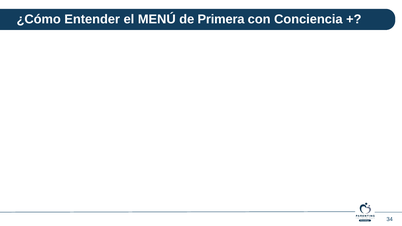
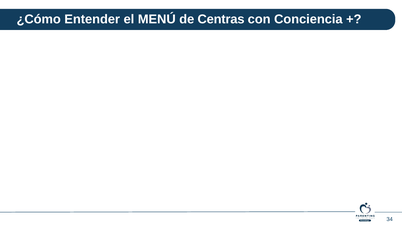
Primera: Primera -> Centras
